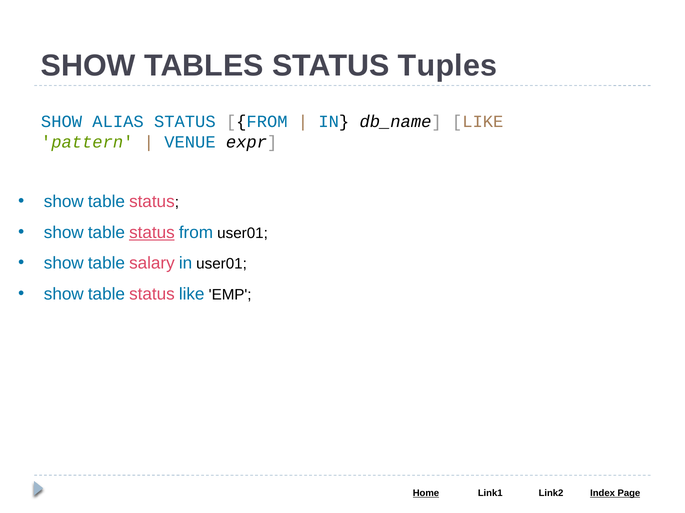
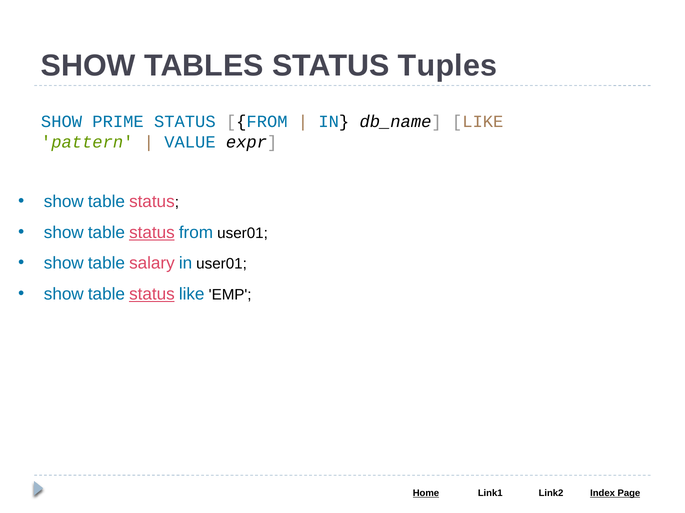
ALIAS: ALIAS -> PRIME
VENUE: VENUE -> VALUE
status at (152, 294) underline: none -> present
